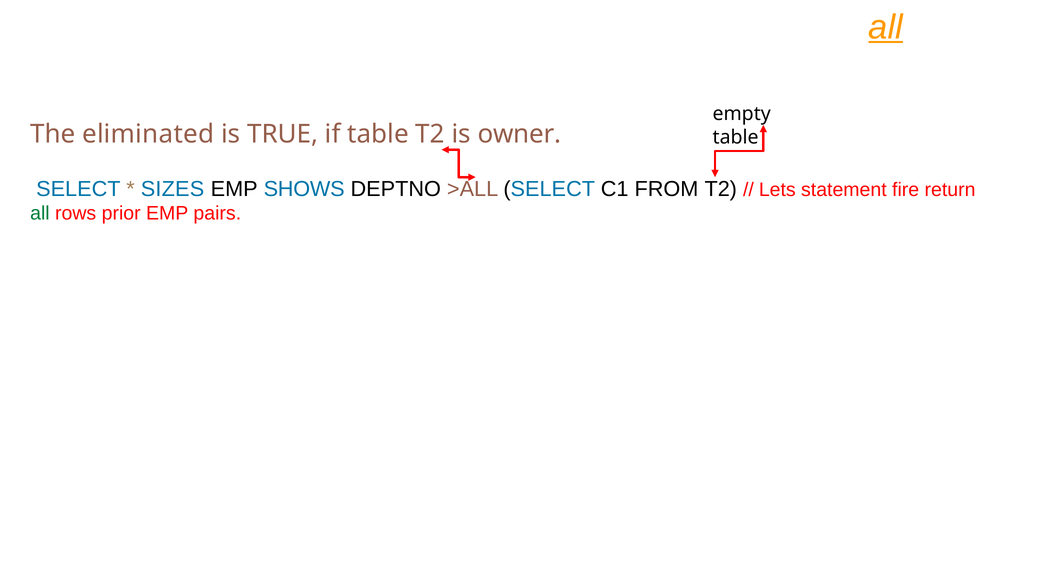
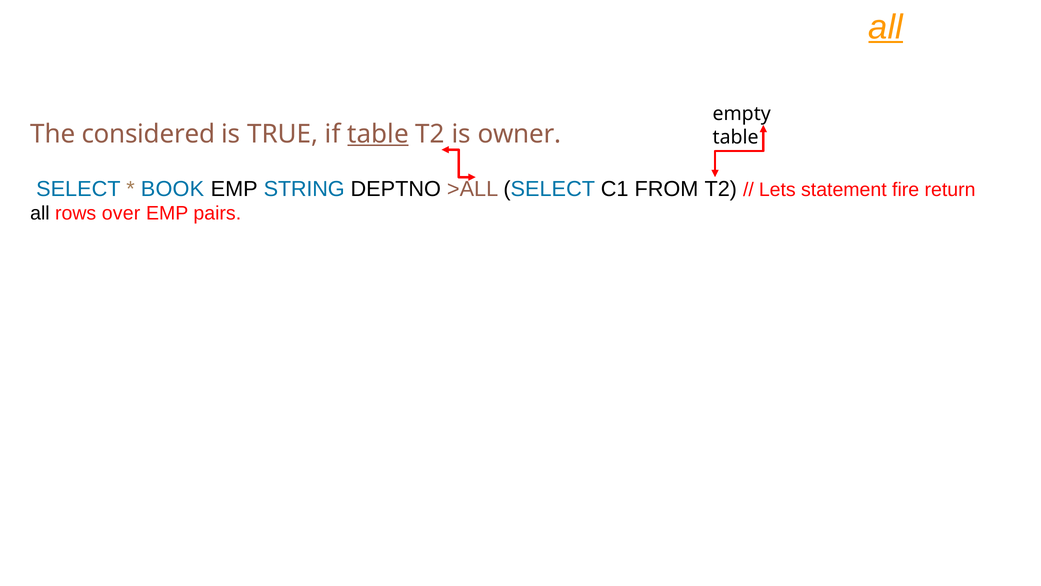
eliminated: eliminated -> considered
table at (378, 134) underline: none -> present
SIZES: SIZES -> BOOK
SHOWS: SHOWS -> STRING
all at (40, 213) colour: green -> black
prior: prior -> over
